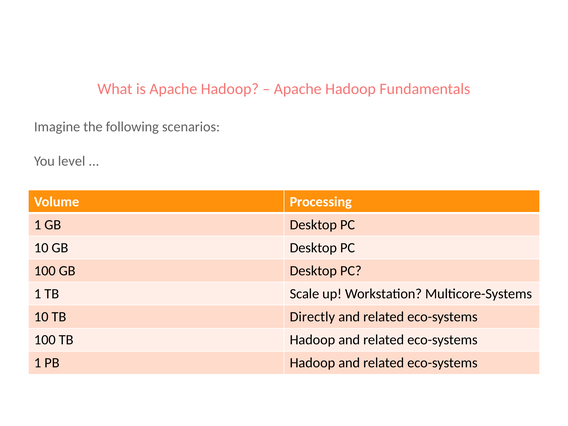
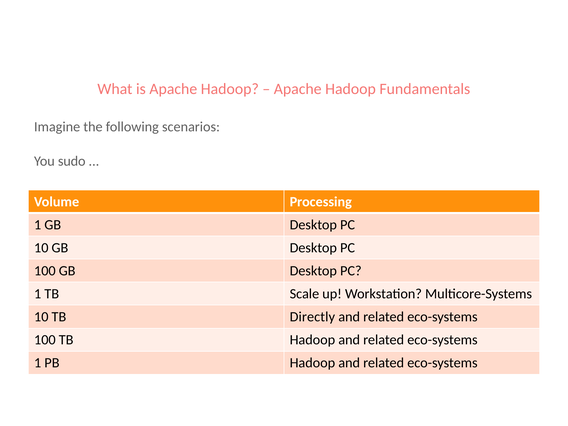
level: level -> sudo
